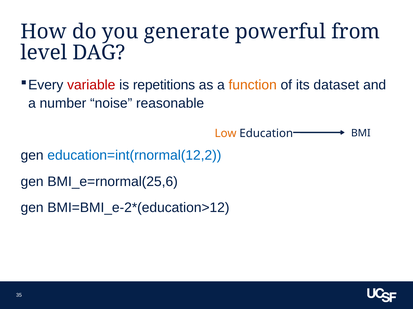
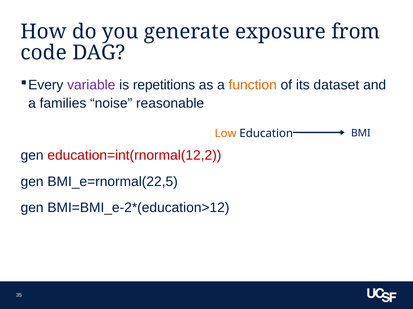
powerful: powerful -> exposure
level: level -> code
variable colour: red -> purple
number: number -> families
education=int(rnormal(12,2 colour: blue -> red
BMI_e=rnormal(25,6: BMI_e=rnormal(25,6 -> BMI_e=rnormal(22,5
